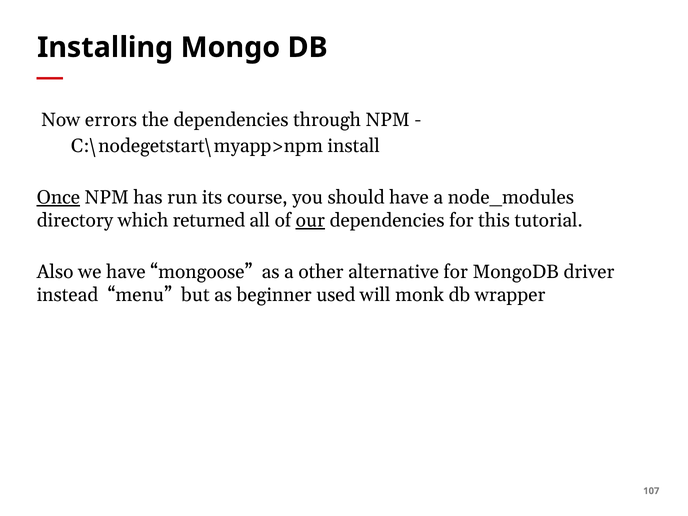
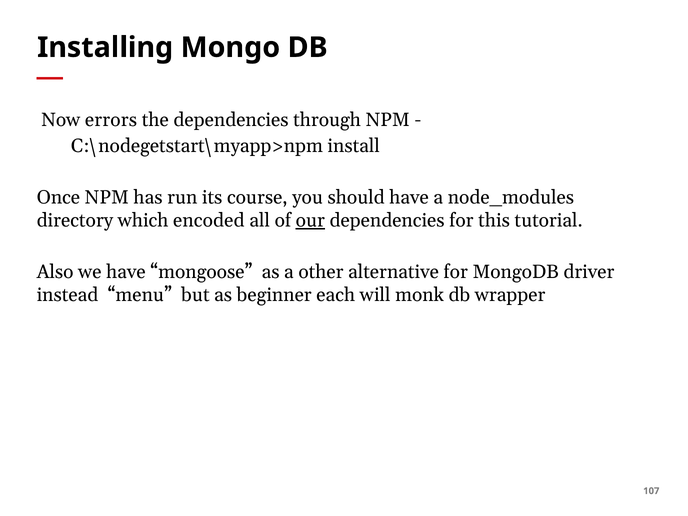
Once underline: present -> none
returned: returned -> encoded
used: used -> each
